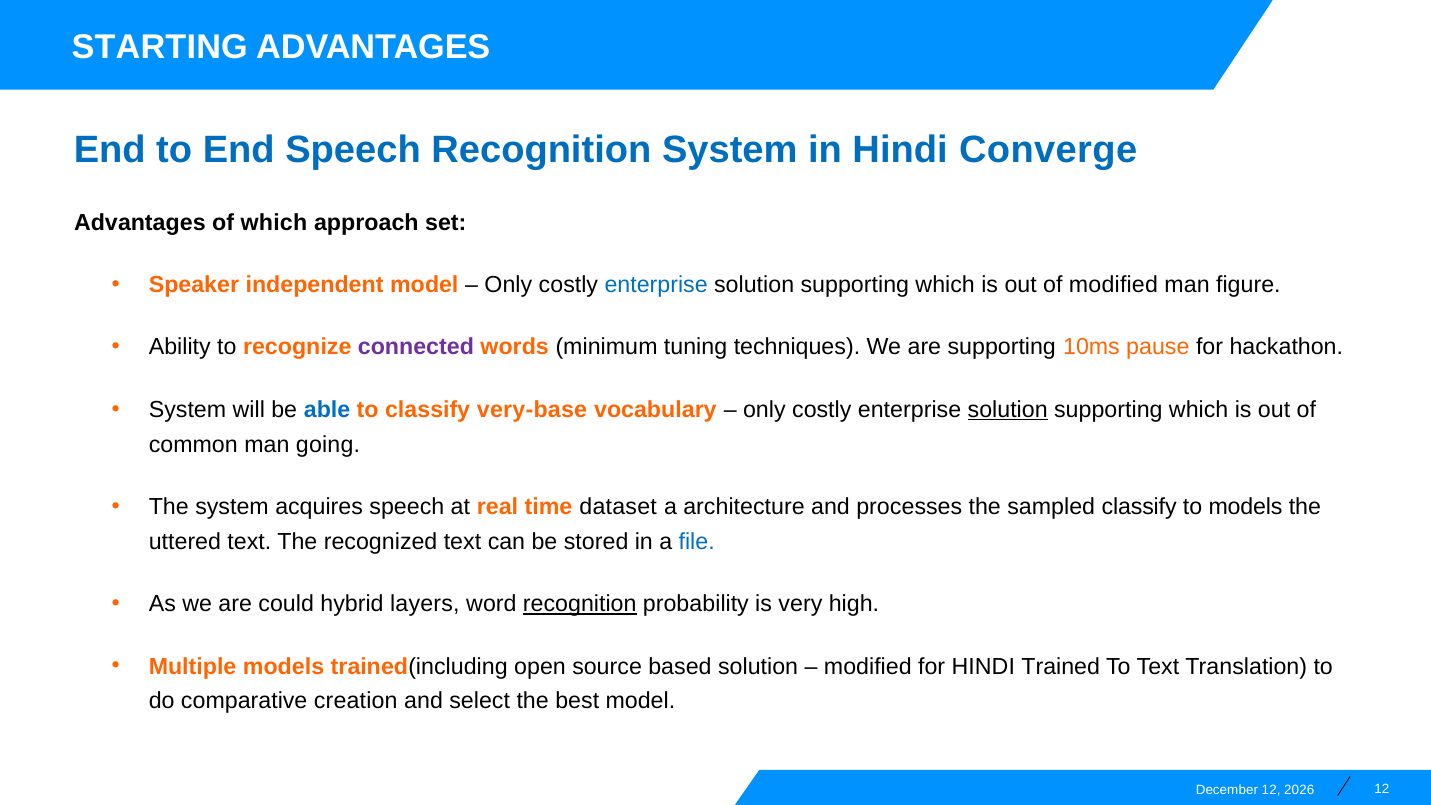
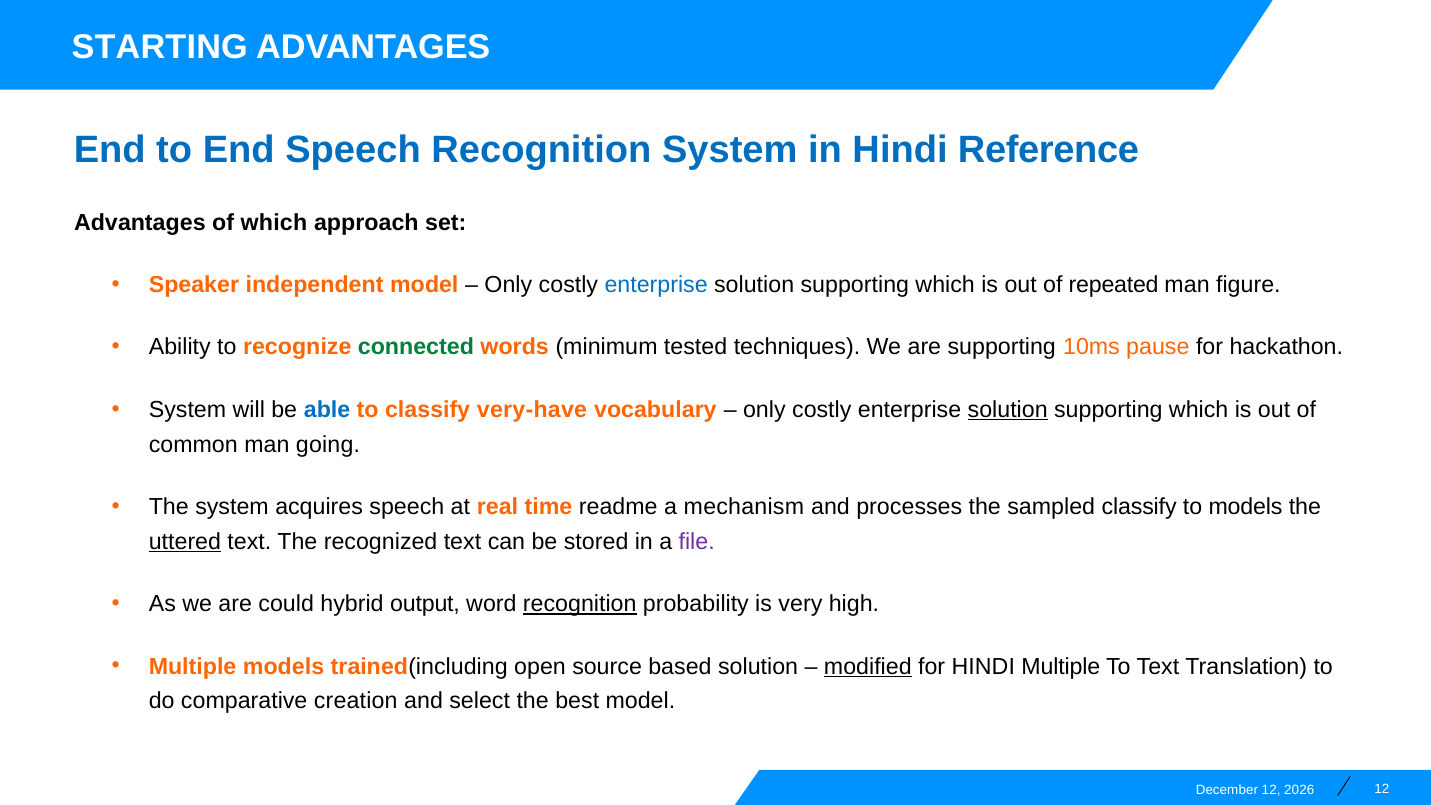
Converge: Converge -> Reference
of modified: modified -> repeated
connected colour: purple -> green
tuning: tuning -> tested
very-base: very-base -> very-have
dataset: dataset -> readme
architecture: architecture -> mechanism
uttered underline: none -> present
file colour: blue -> purple
layers: layers -> output
modified at (868, 666) underline: none -> present
HINDI Trained: Trained -> Multiple
